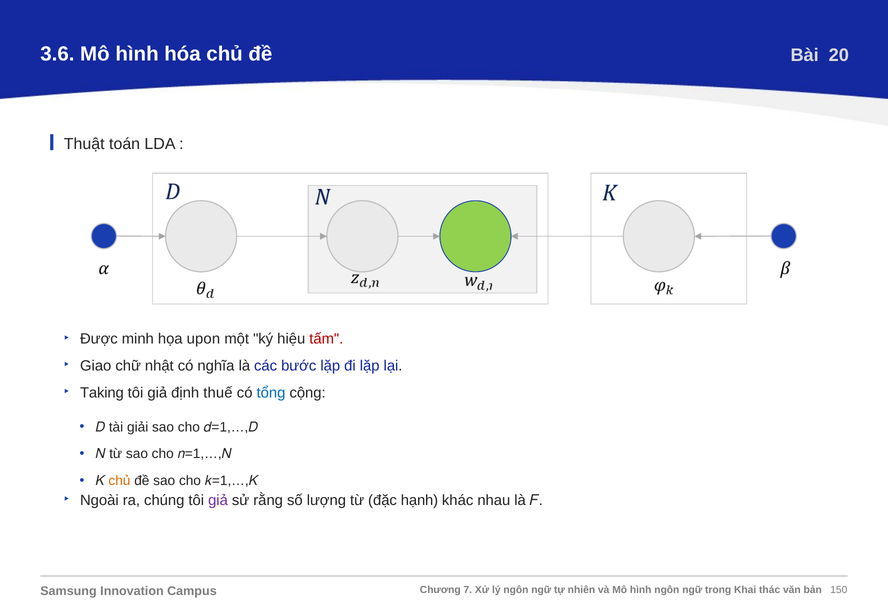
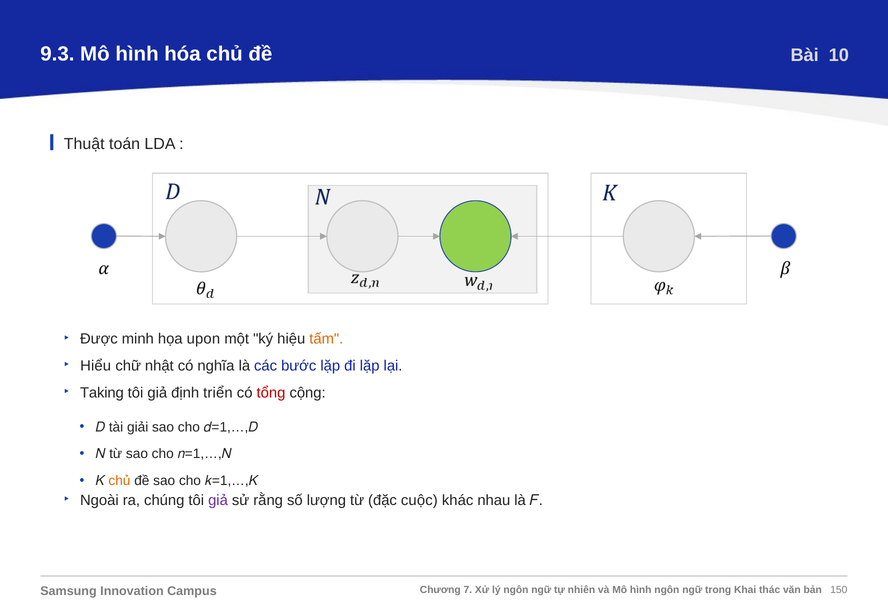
3.6: 3.6 -> 9.3
20: 20 -> 10
tấm colour: red -> orange
Giao: Giao -> Hiểu
thuế: thuế -> triển
tổng colour: blue -> red
hạnh: hạnh -> cuộc
